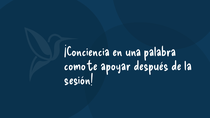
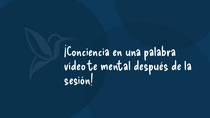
como: como -> vídeo
apoyar: apoyar -> mental
